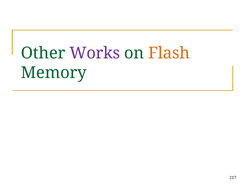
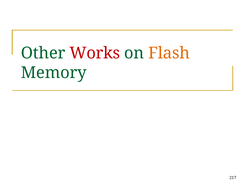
Works colour: purple -> red
